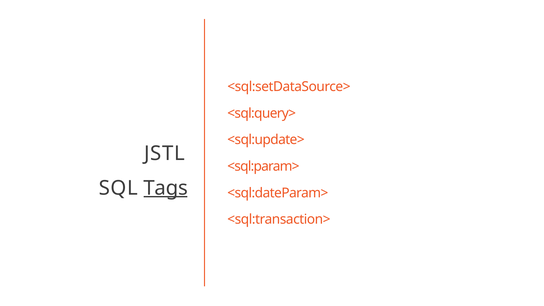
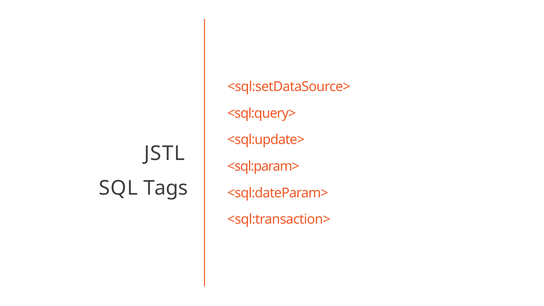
Tags underline: present -> none
